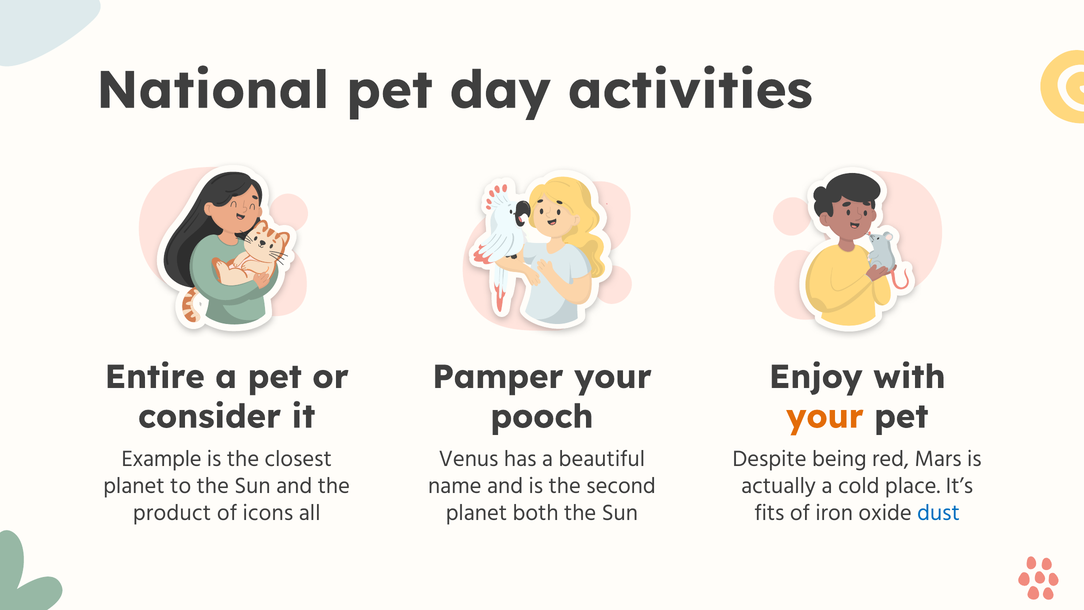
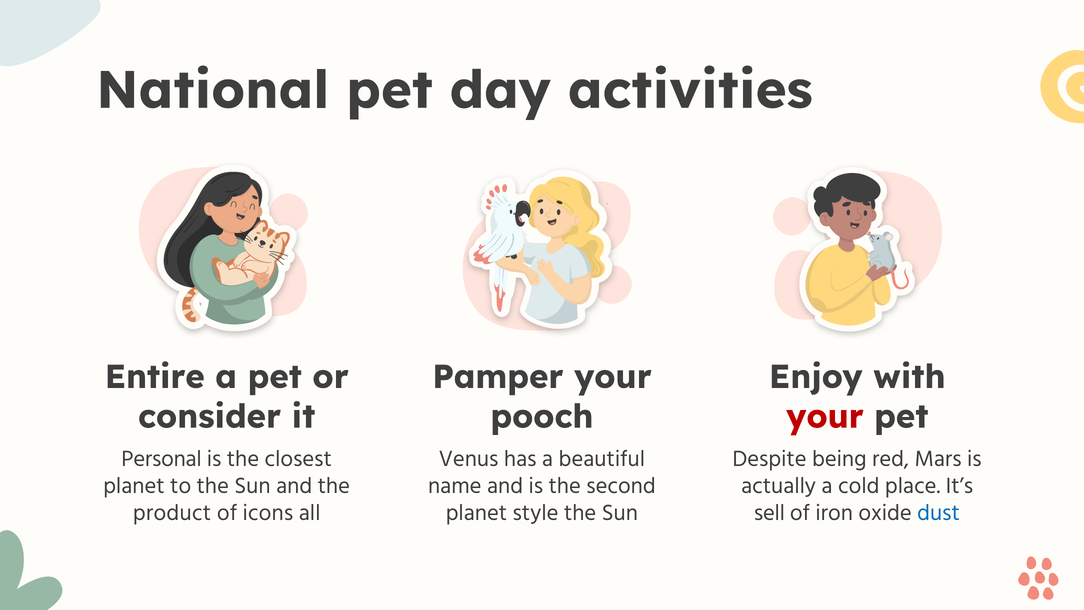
your at (825, 417) colour: orange -> red
Example: Example -> Personal
both: both -> style
fits: fits -> sell
